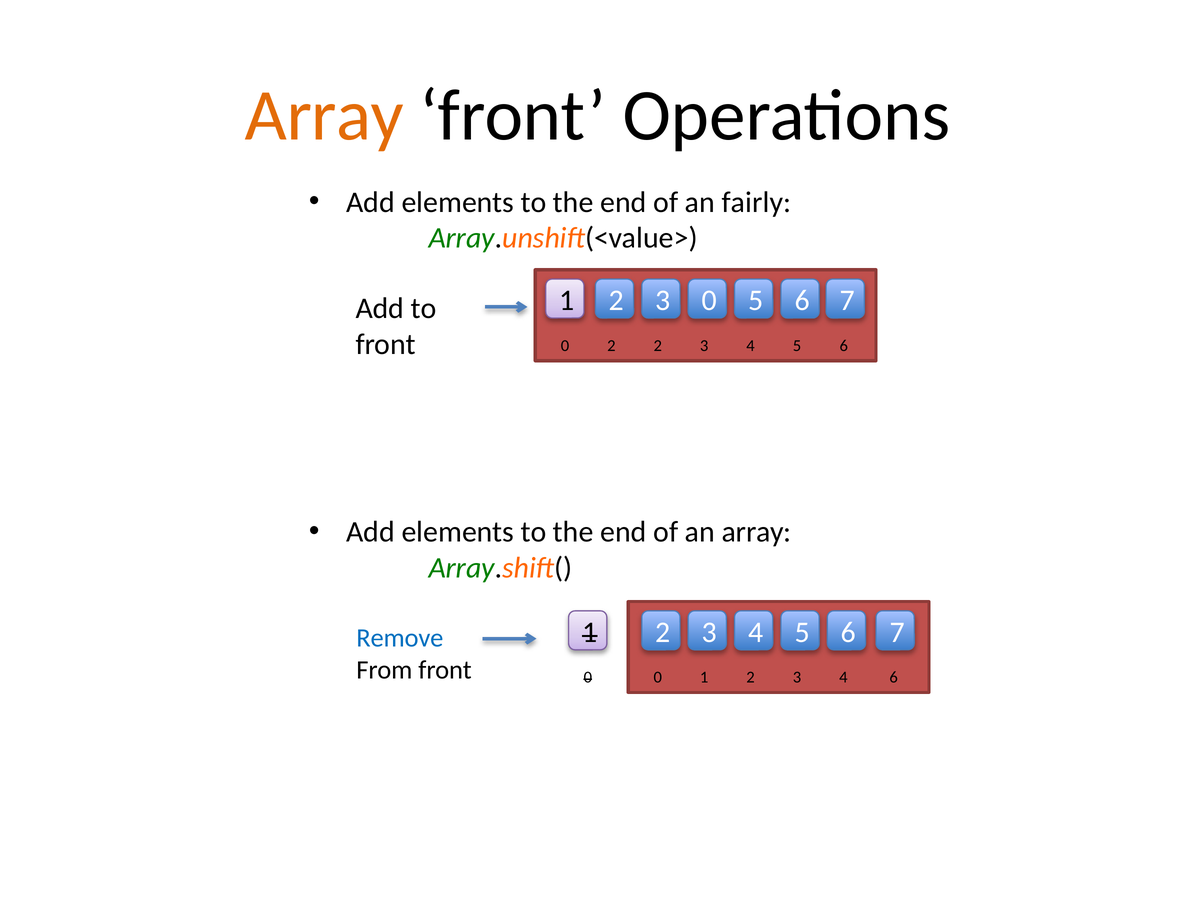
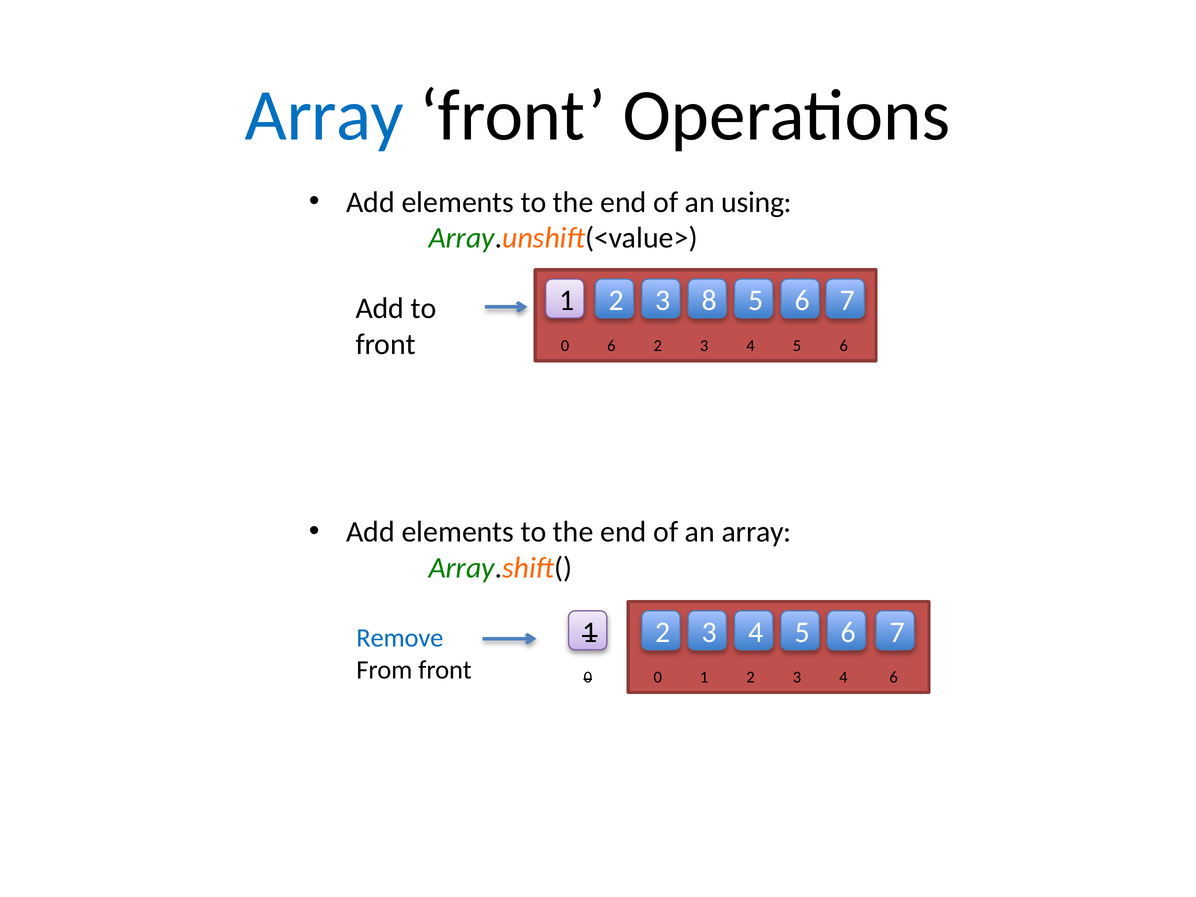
Array at (324, 116) colour: orange -> blue
fairly: fairly -> using
3 0: 0 -> 8
0 2: 2 -> 6
